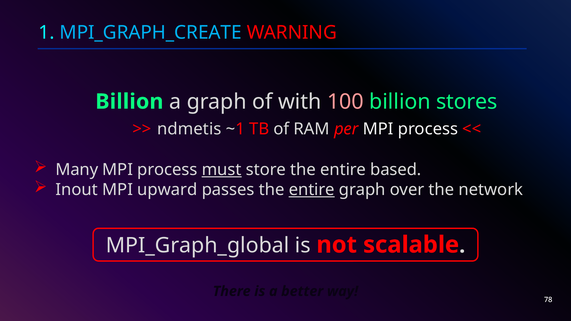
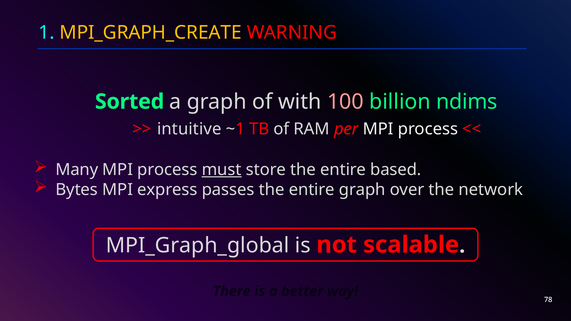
MPI_GRAPH_CREATE colour: light blue -> yellow
Billion at (129, 102): Billion -> Sorted
stores: stores -> ndims
ndmetis: ndmetis -> intuitive
Inout: Inout -> Bytes
upward: upward -> express
entire at (312, 190) underline: present -> none
